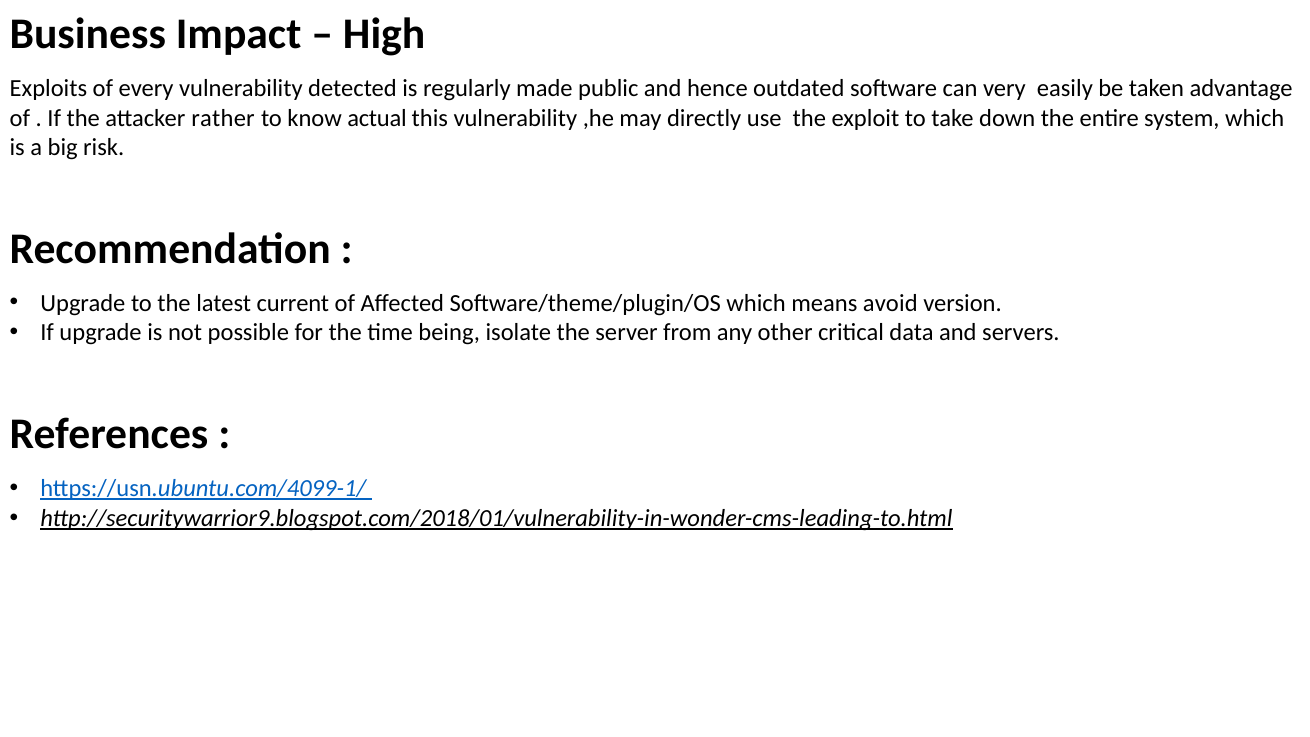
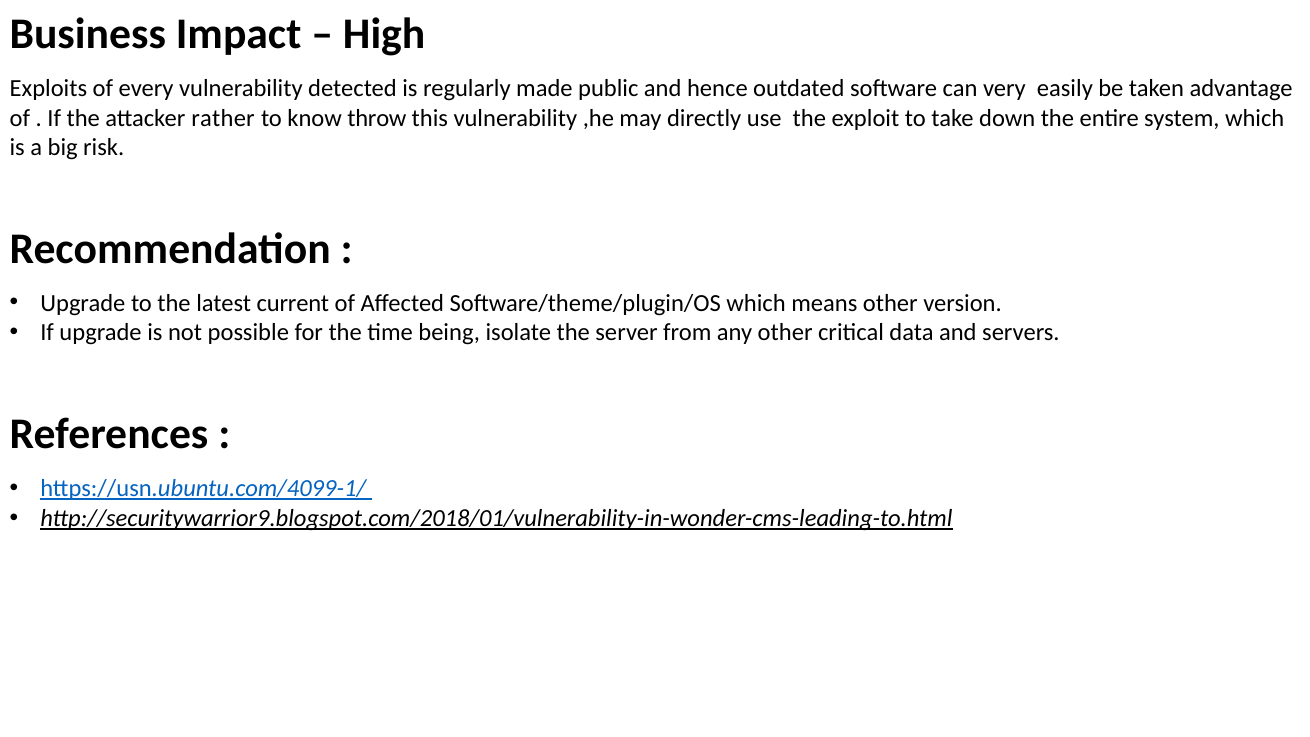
actual: actual -> throw
means avoid: avoid -> other
